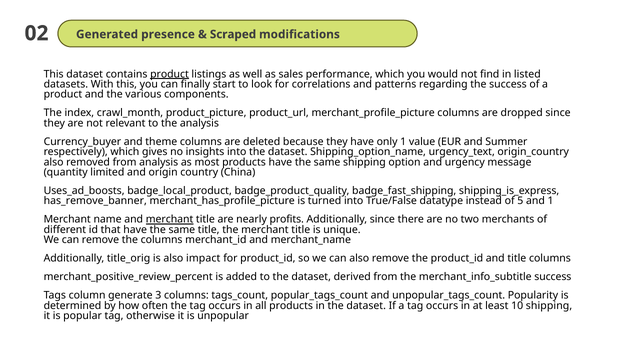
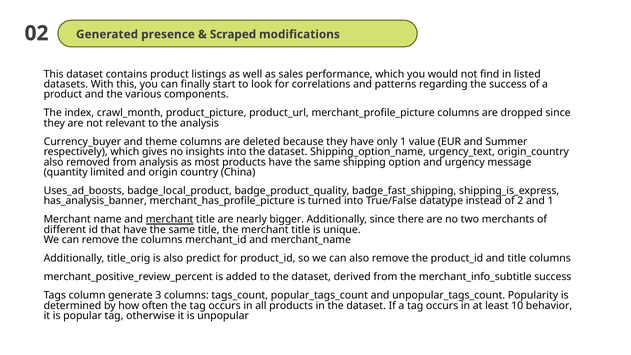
product at (170, 74) underline: present -> none
has_remove_banner: has_remove_banner -> has_analysis_banner
5: 5 -> 2
profits: profits -> bigger
impact: impact -> predict
10 shipping: shipping -> behavior
